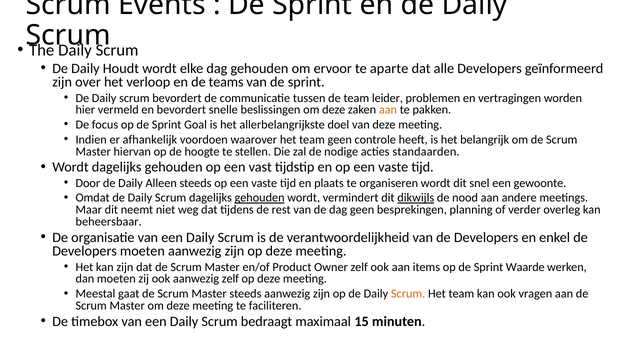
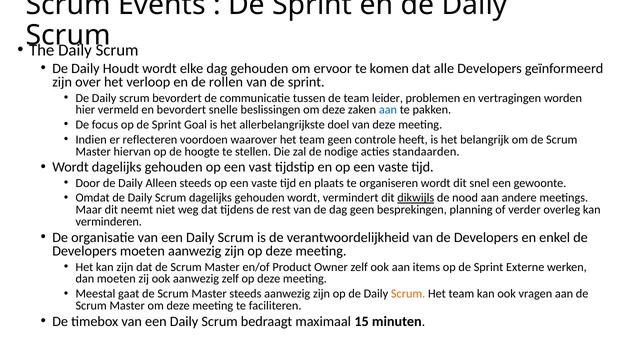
aparte: aparte -> komen
teams: teams -> rollen
aan at (388, 110) colour: orange -> blue
afhankelijk: afhankelijk -> reflecteren
gehouden at (260, 198) underline: present -> none
beheersbaar: beheersbaar -> verminderen
Waarde: Waarde -> Externe
